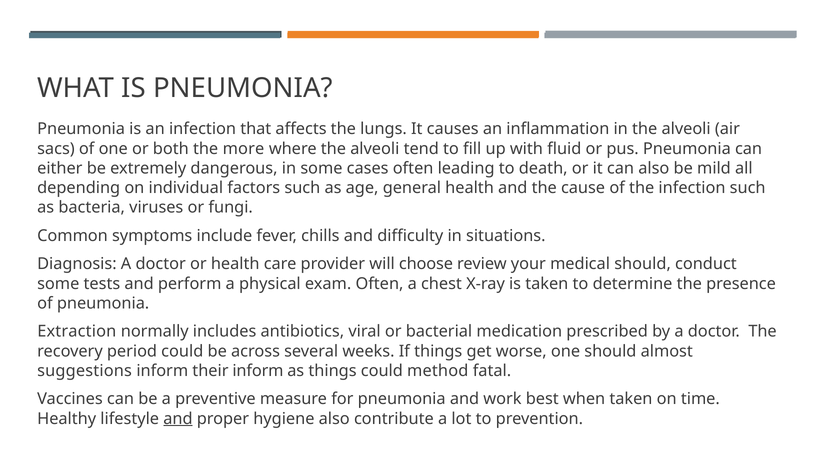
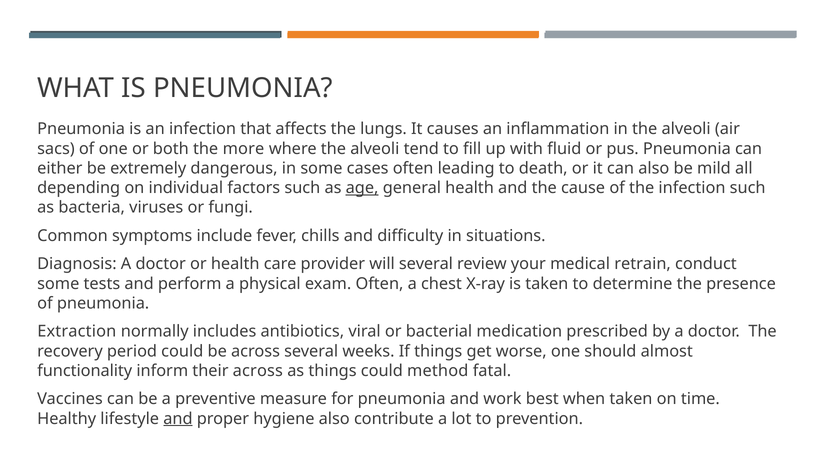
age underline: none -> present
will choose: choose -> several
medical should: should -> retrain
suggestions: suggestions -> functionality
their inform: inform -> across
